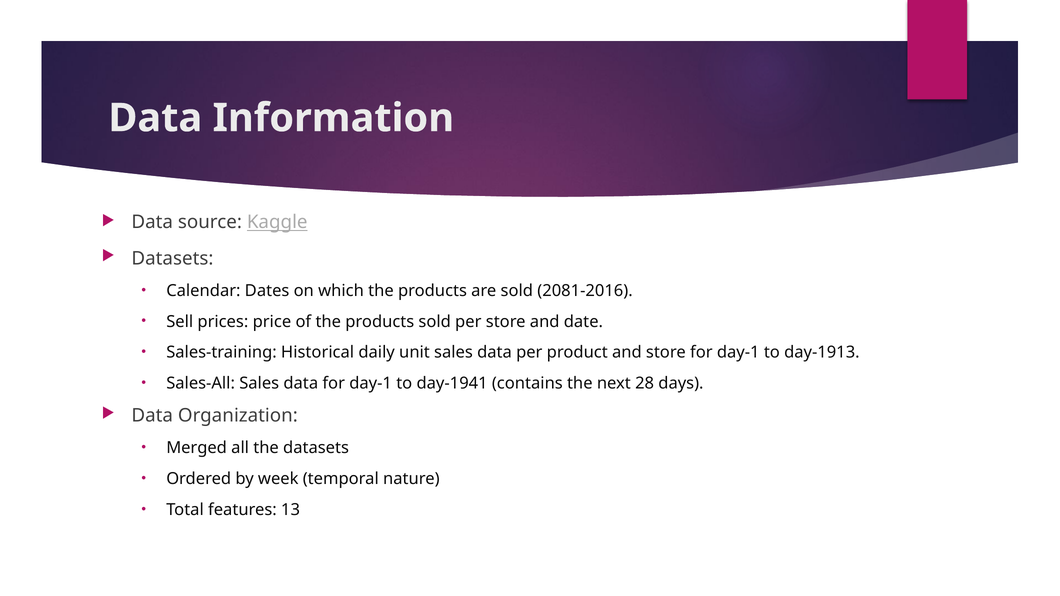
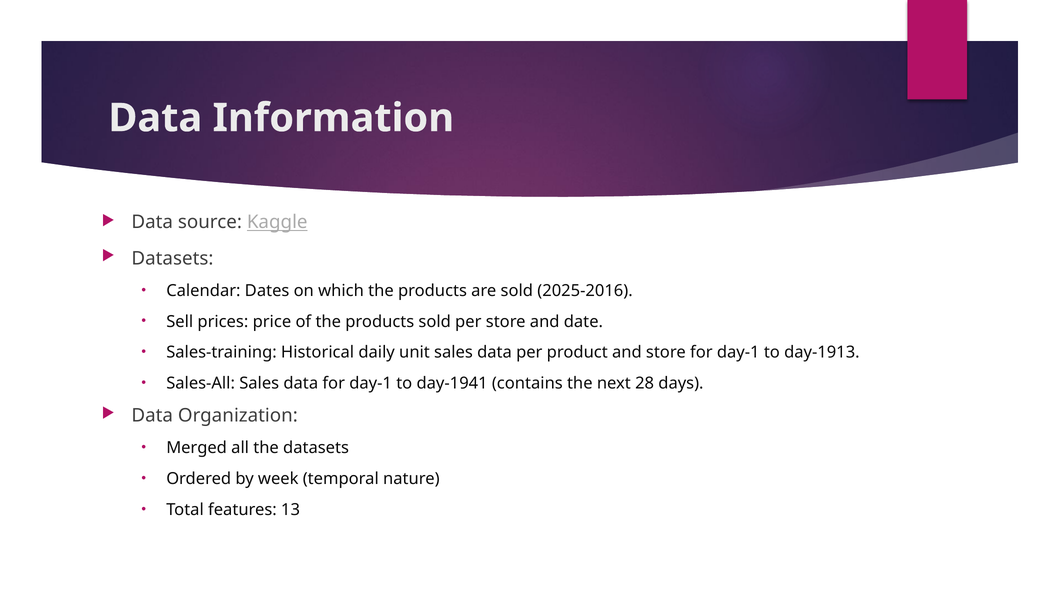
2081-2016: 2081-2016 -> 2025-2016
